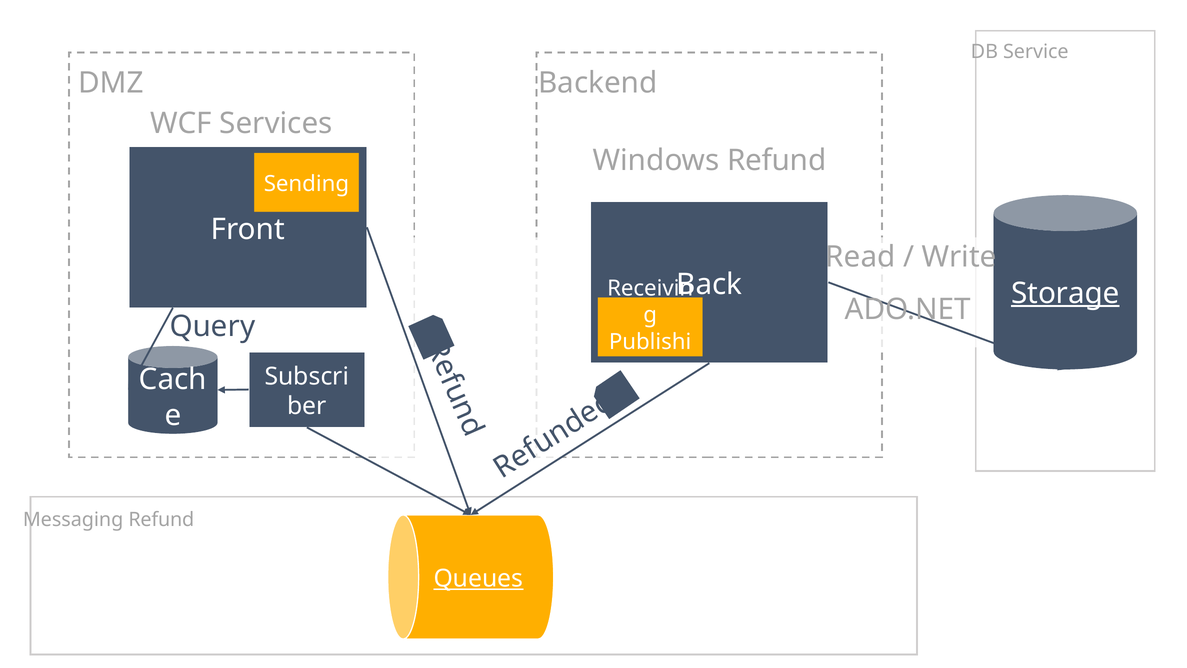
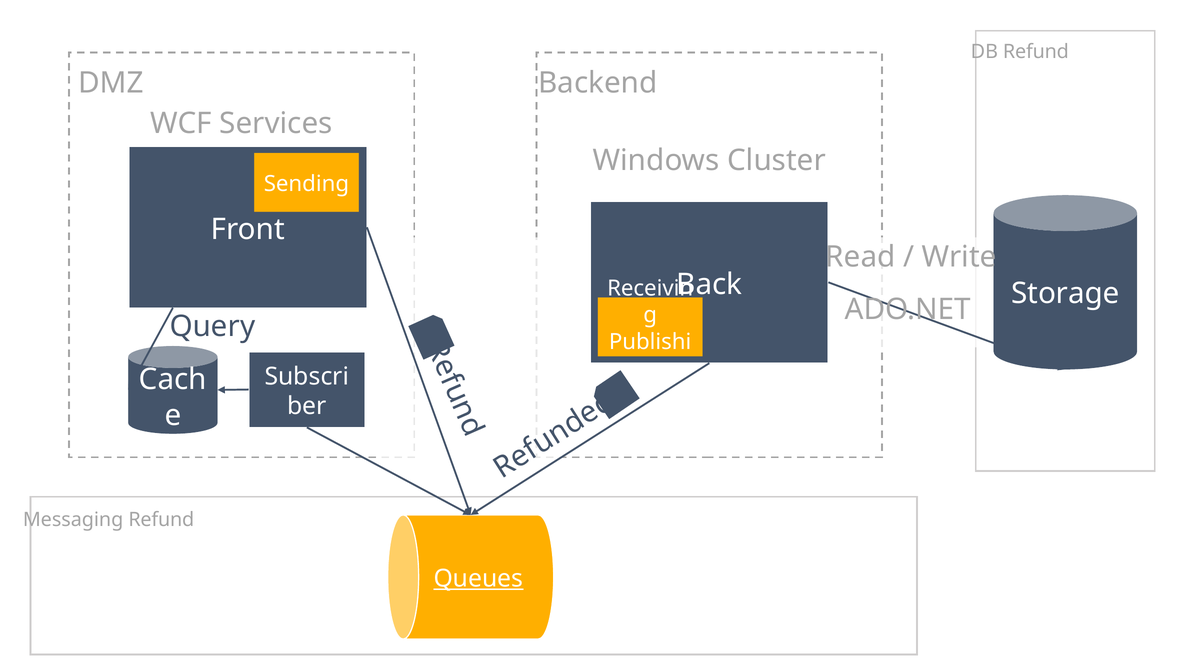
DB Service: Service -> Refund
Windows Refund: Refund -> Cluster
Storage underline: present -> none
